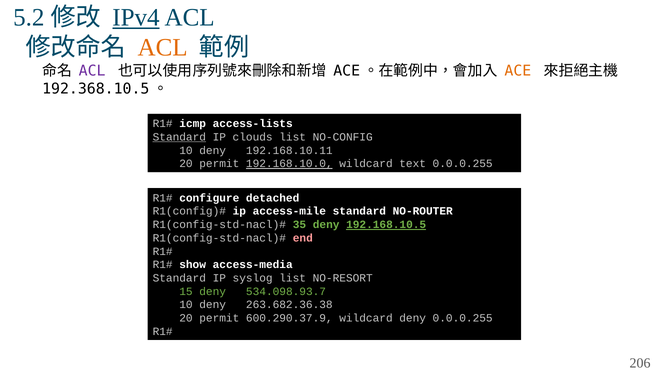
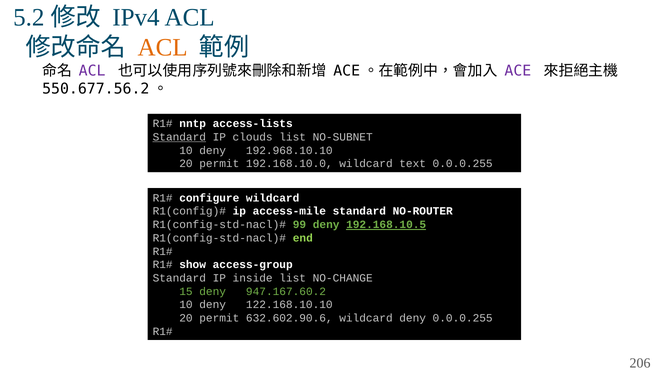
IPv4 underline: present -> none
ACE colour: orange -> purple
192.368.10.5: 192.368.10.5 -> 550.677.56.2
icmp: icmp -> nntp
NO-CONFIG: NO-CONFIG -> NO-SUBNET
192.168.10.11: 192.168.10.11 -> 192.968.10.10
192.168.10.0 underline: present -> none
configure detached: detached -> wildcard
35: 35 -> 99
end colour: pink -> light green
access-media: access-media -> access-group
syslog: syslog -> inside
NO-RESORT: NO-RESORT -> NO-CHANGE
534.098.93.7: 534.098.93.7 -> 947.167.60.2
263.682.36.38: 263.682.36.38 -> 122.168.10.10
600.290.37.9: 600.290.37.9 -> 632.602.90.6
